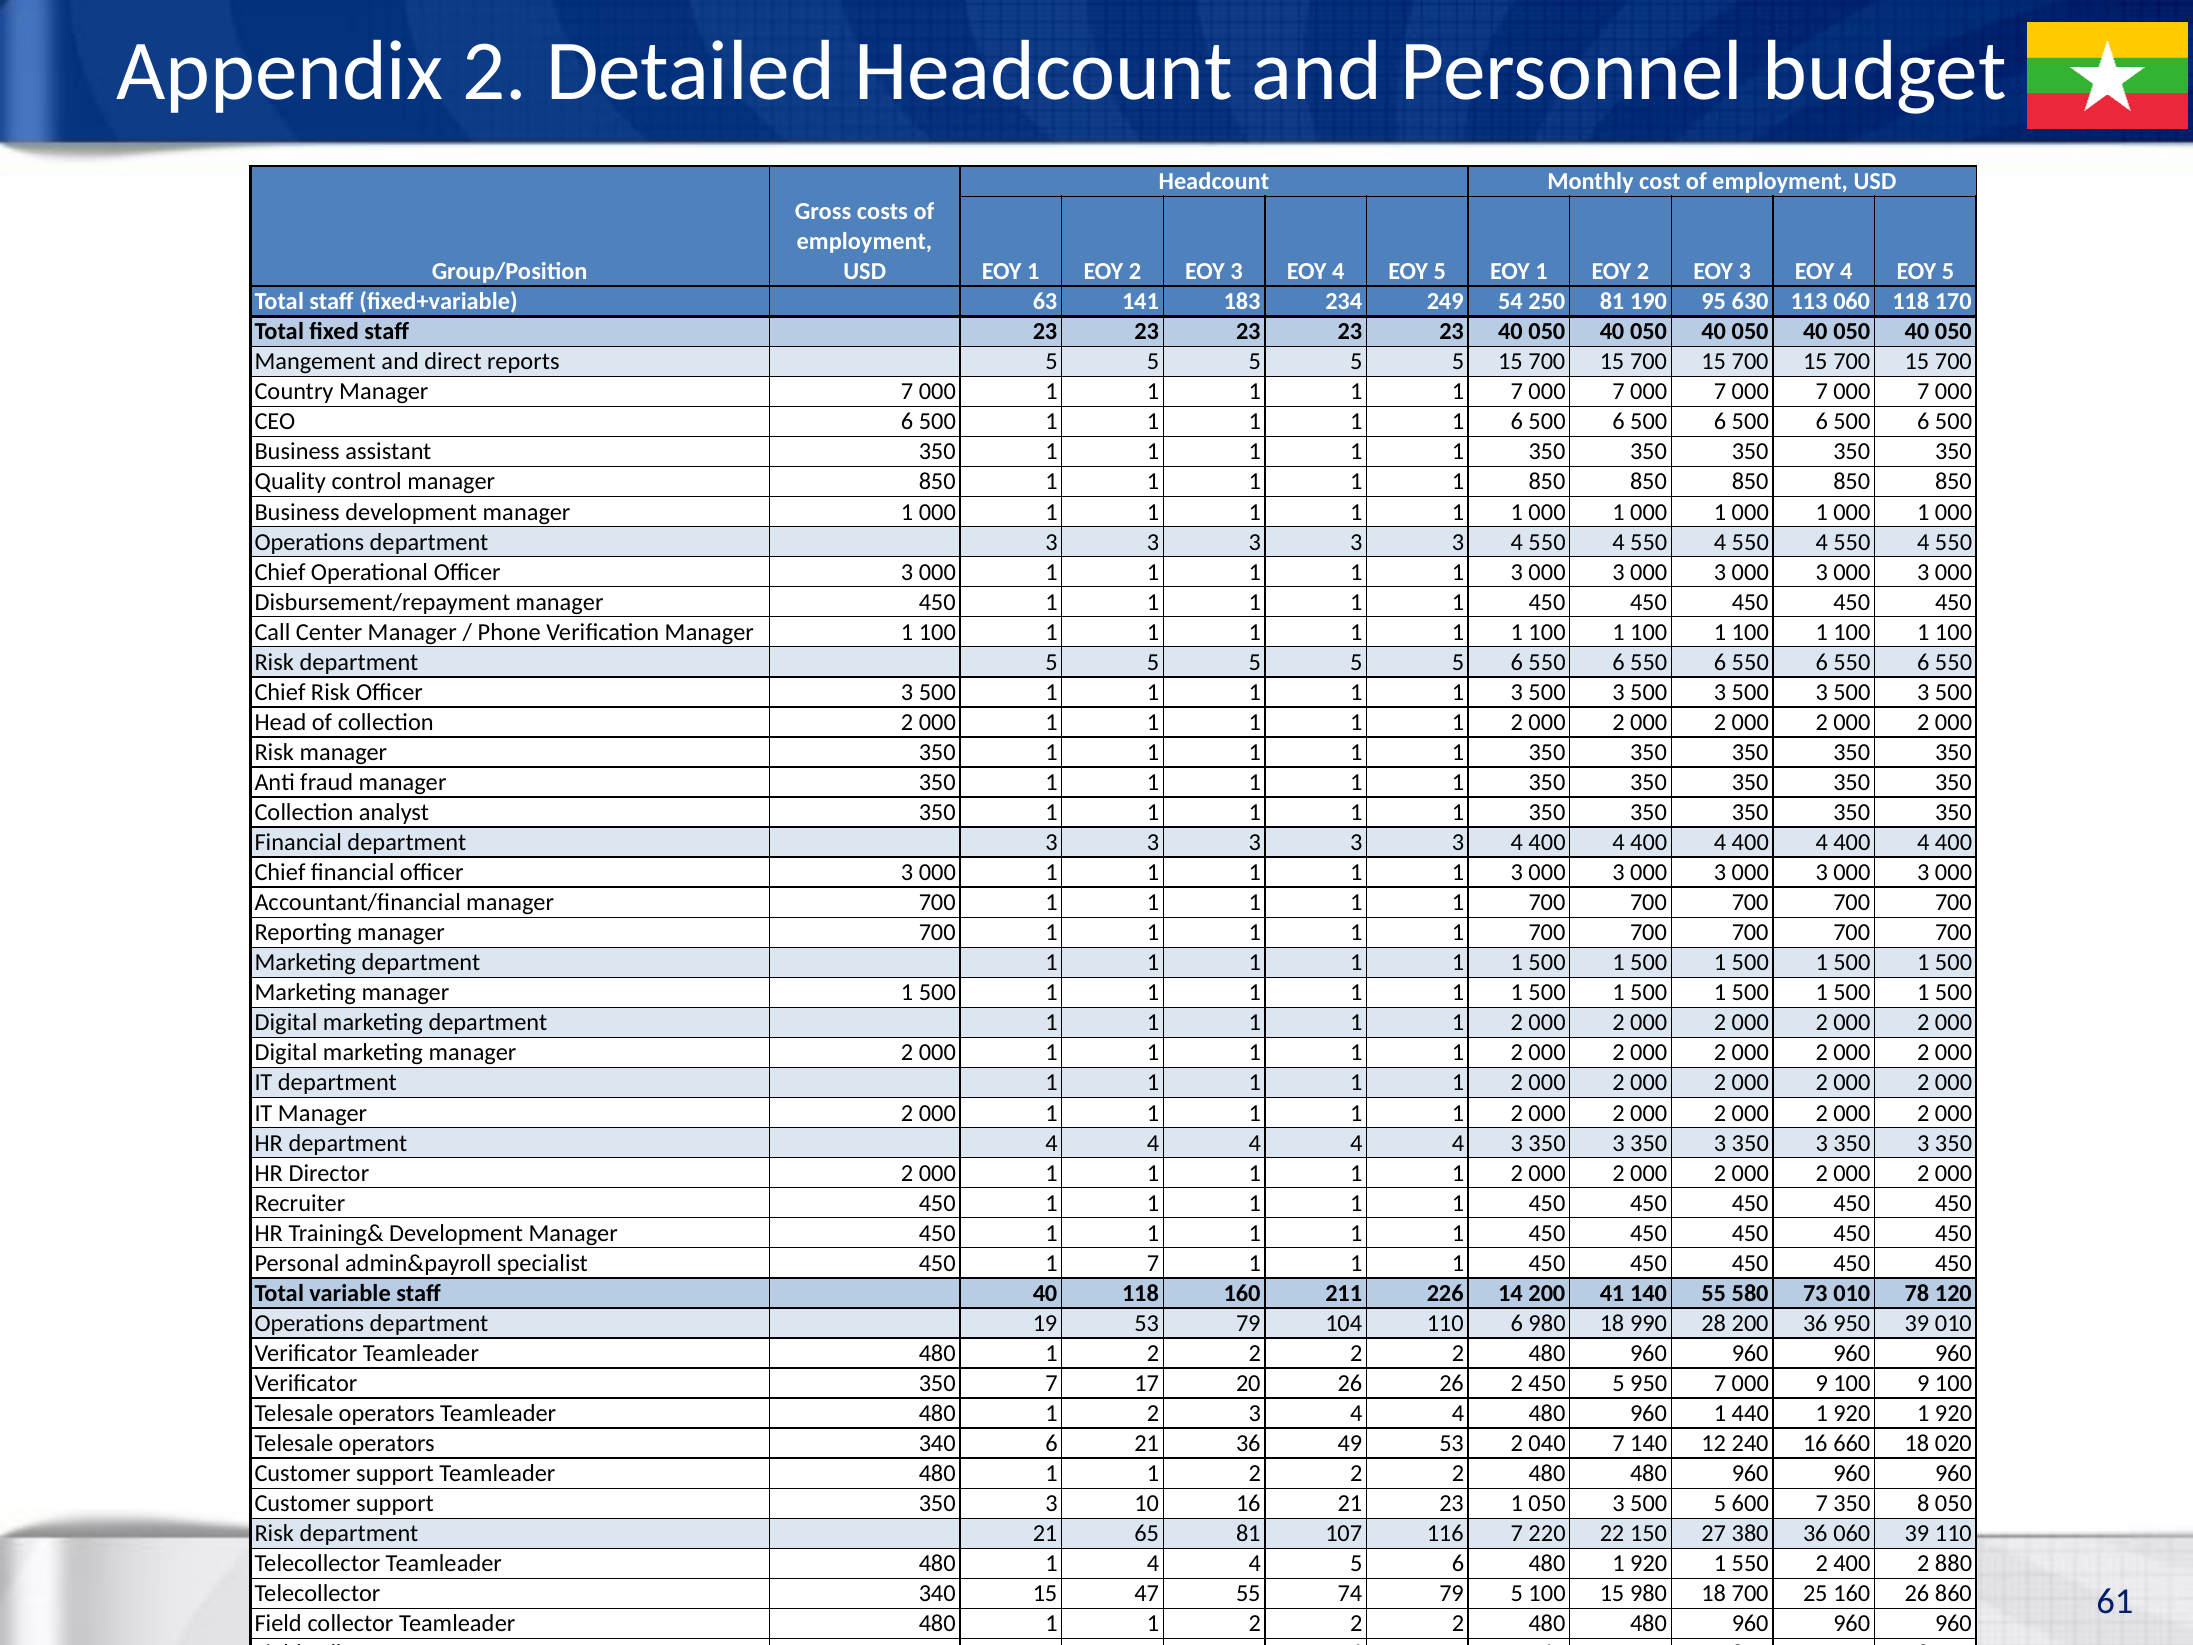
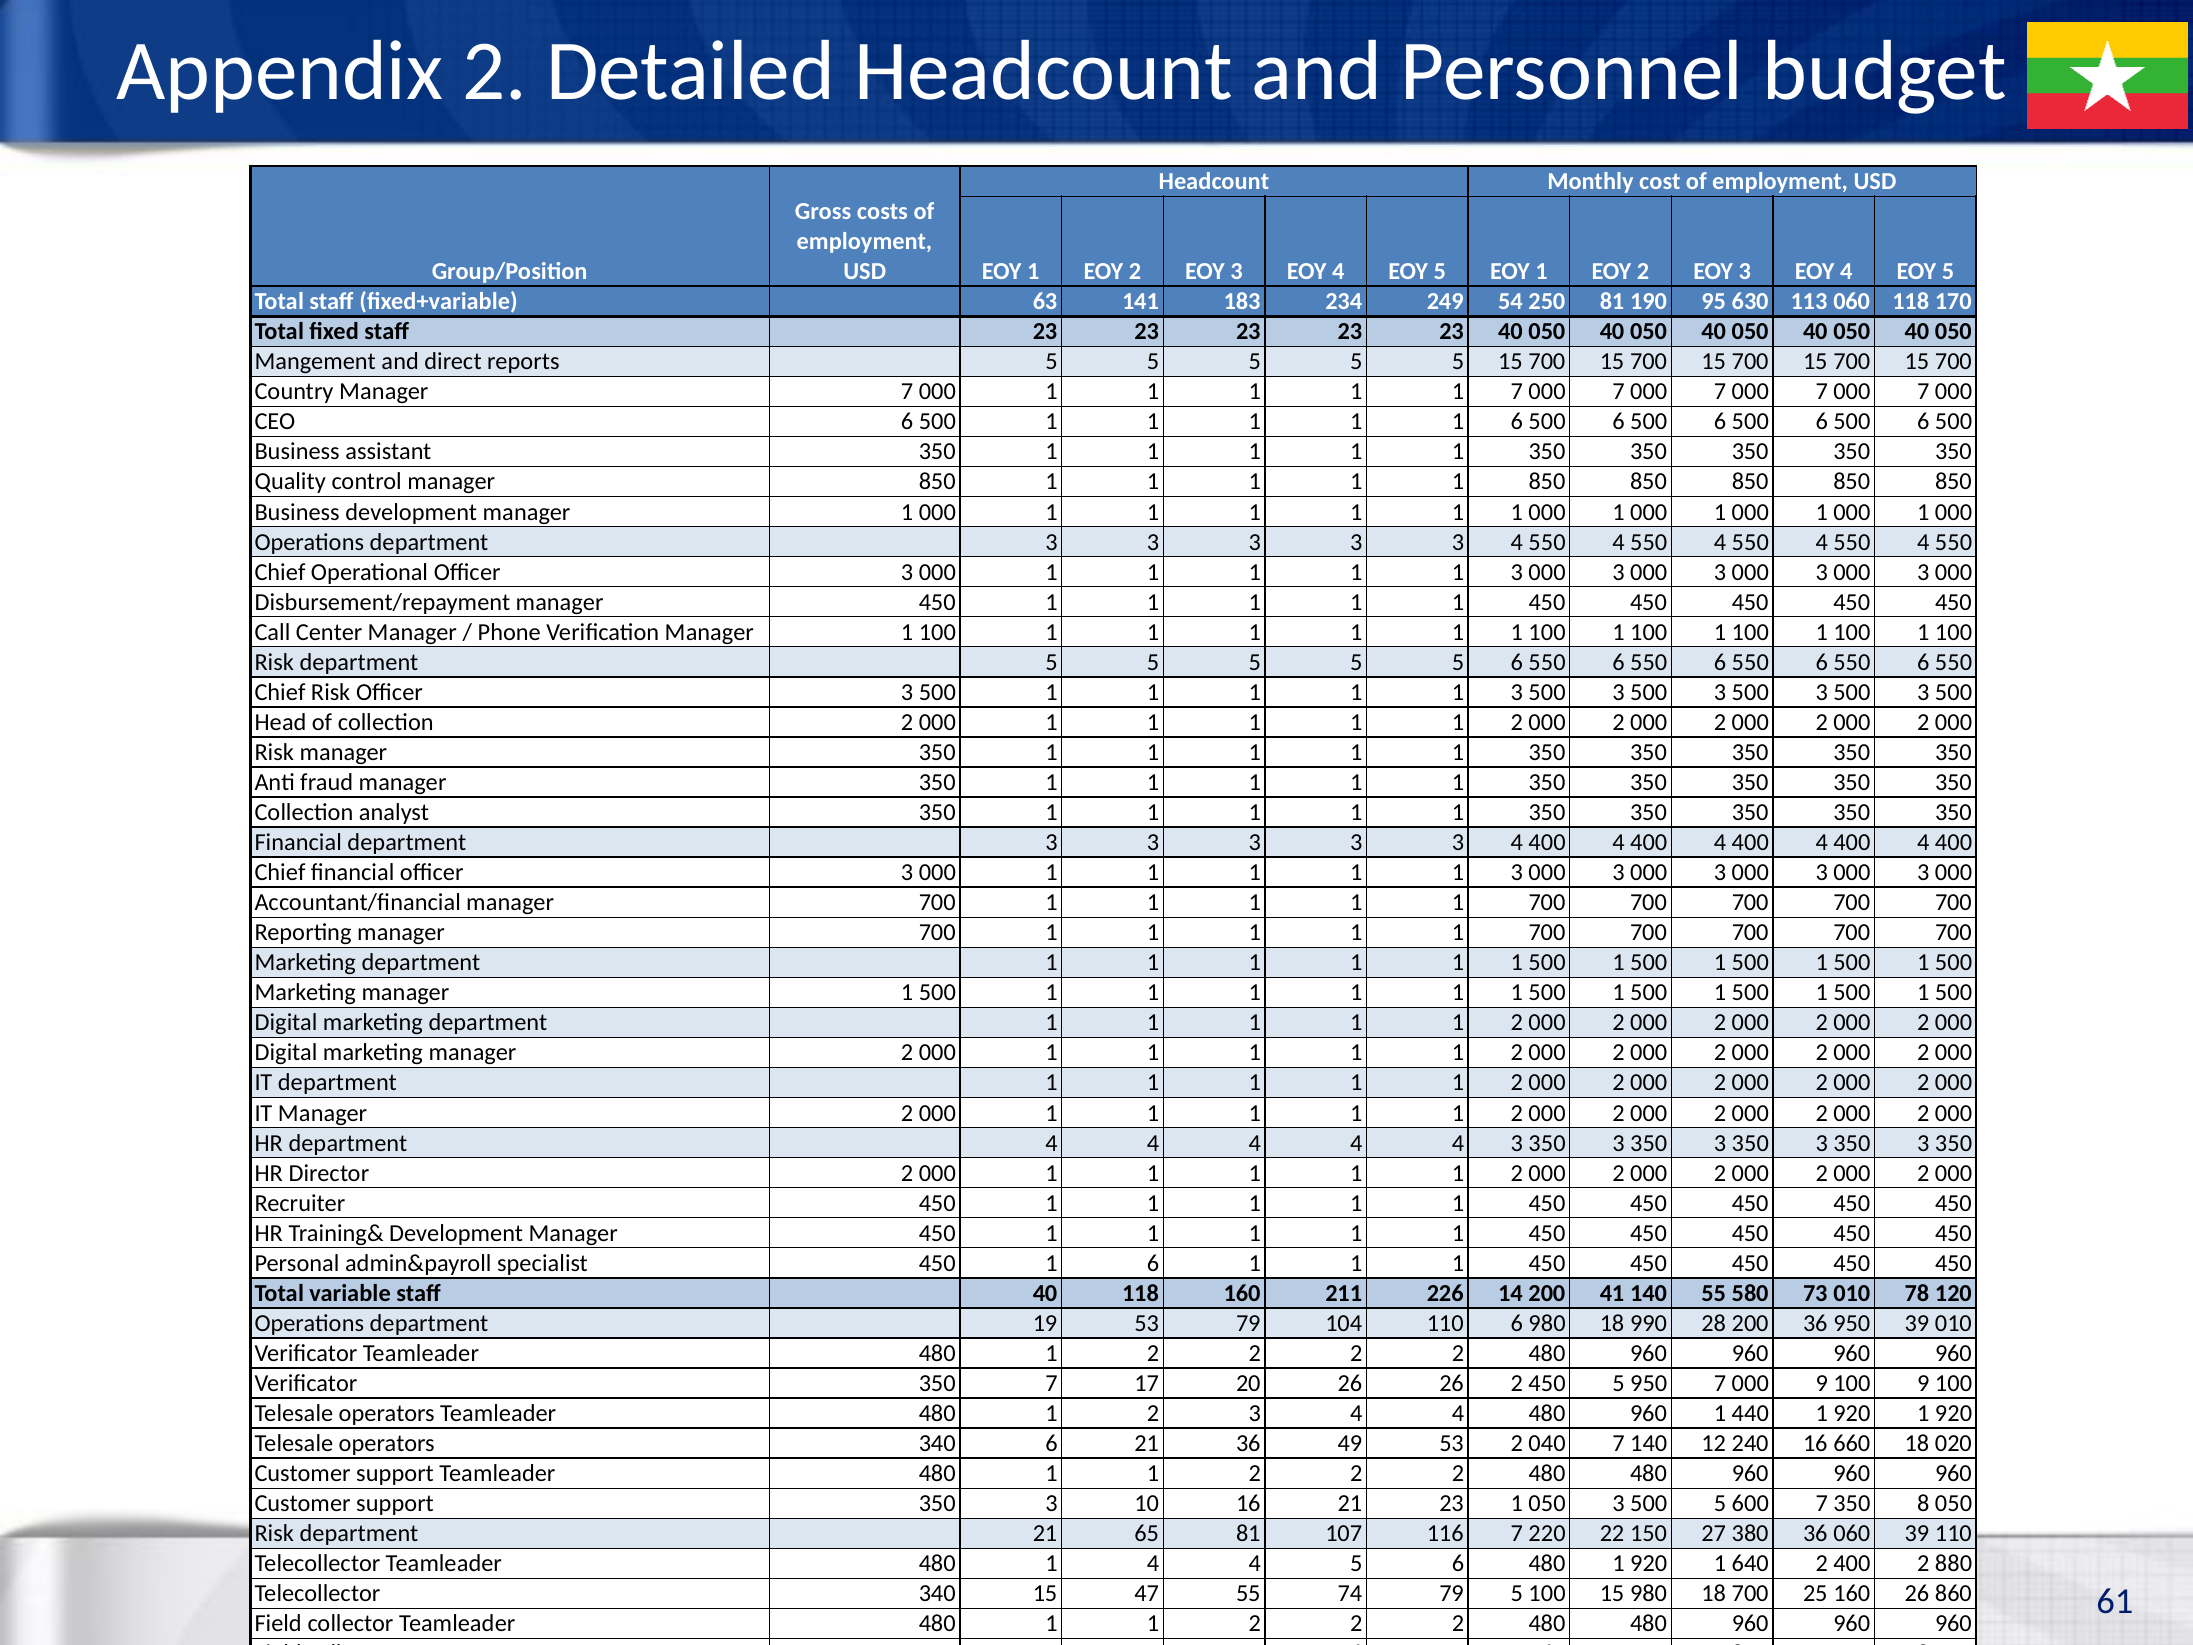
450 1 7: 7 -> 6
1 550: 550 -> 640
